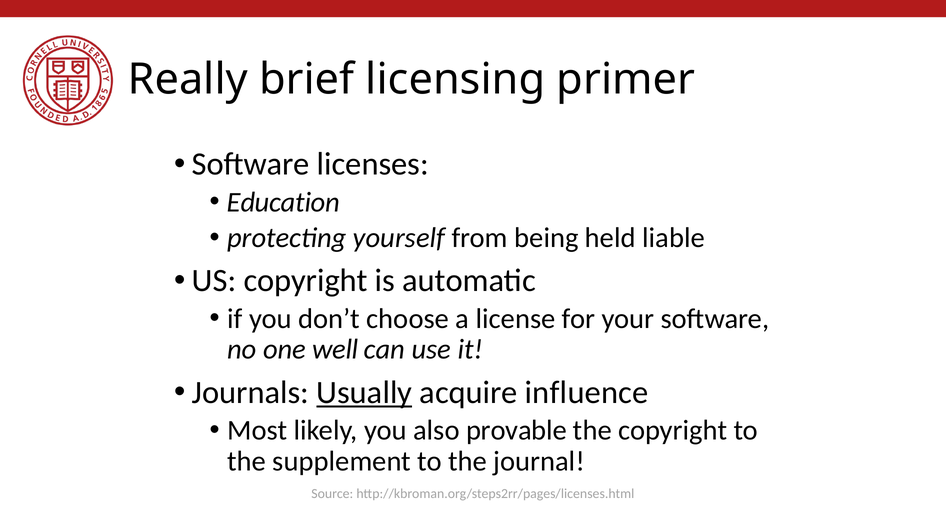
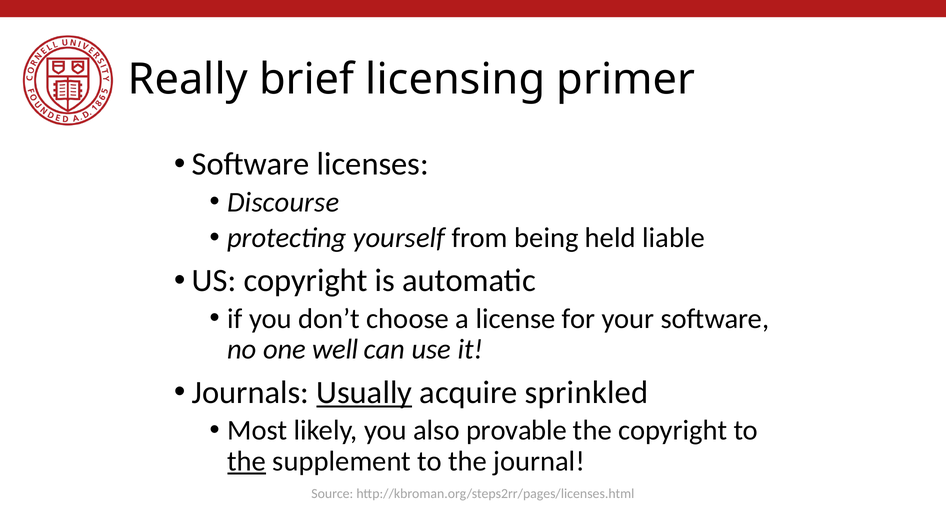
Education: Education -> Discourse
influence: influence -> sprinkled
the at (247, 461) underline: none -> present
